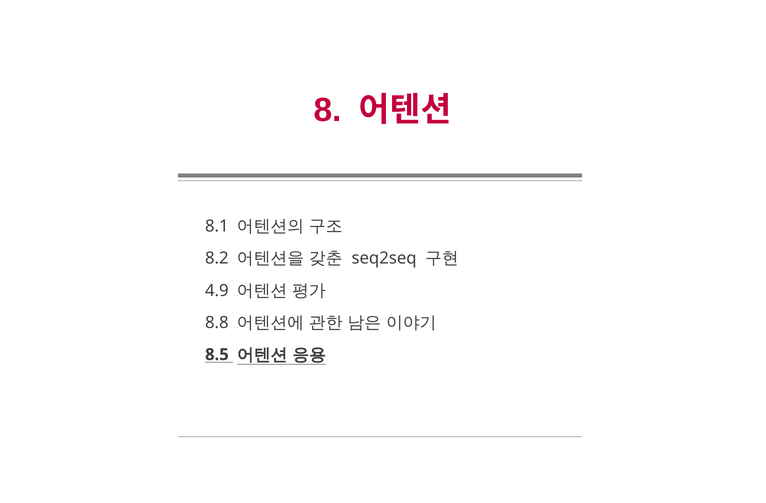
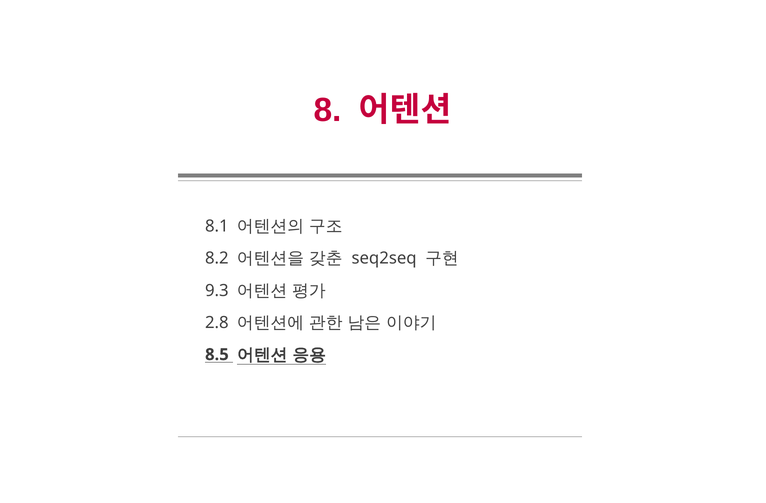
4.9: 4.9 -> 9.3
8.8: 8.8 -> 2.8
